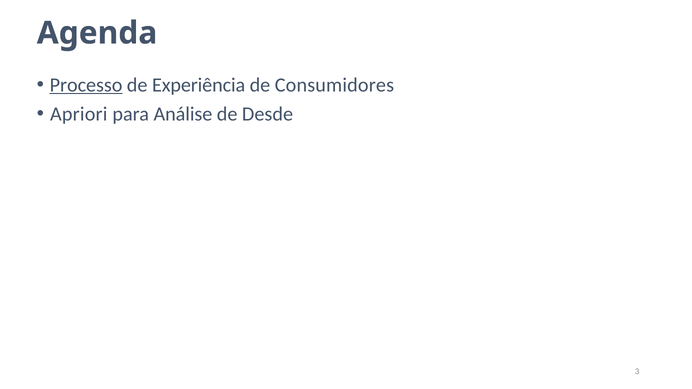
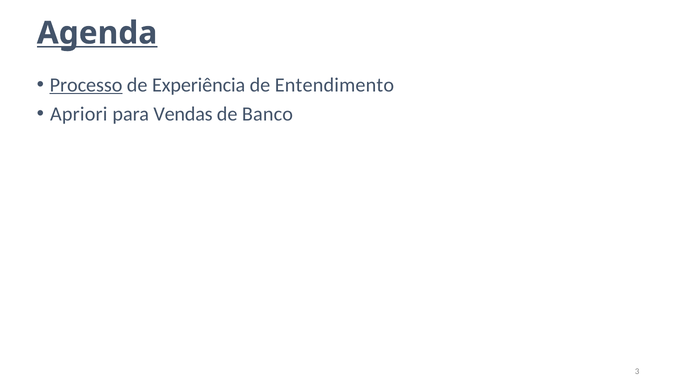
Agenda underline: none -> present
Consumidores: Consumidores -> Entendimento
Análise: Análise -> Vendas
Desde: Desde -> Banco
